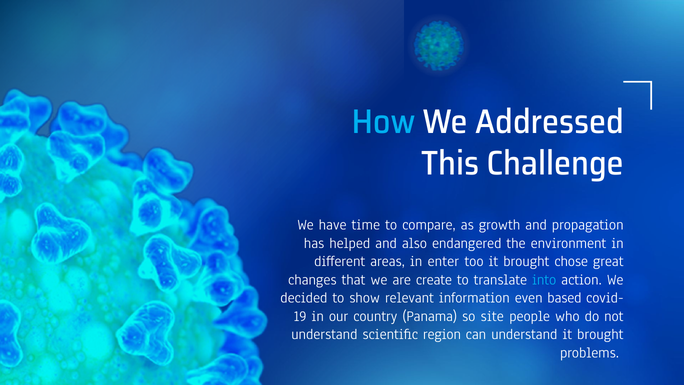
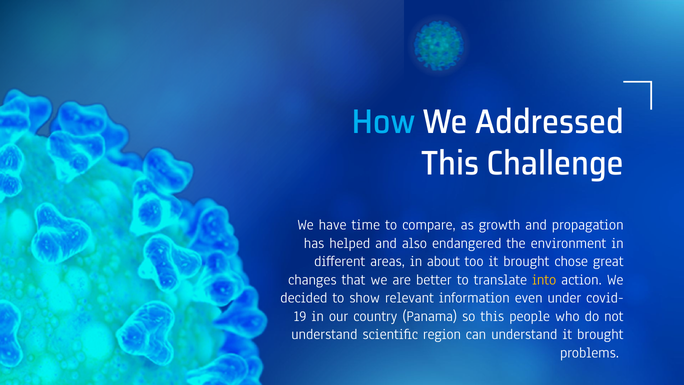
enter: enter -> about
create: create -> better
into colour: light blue -> yellow
based: based -> under
so site: site -> this
